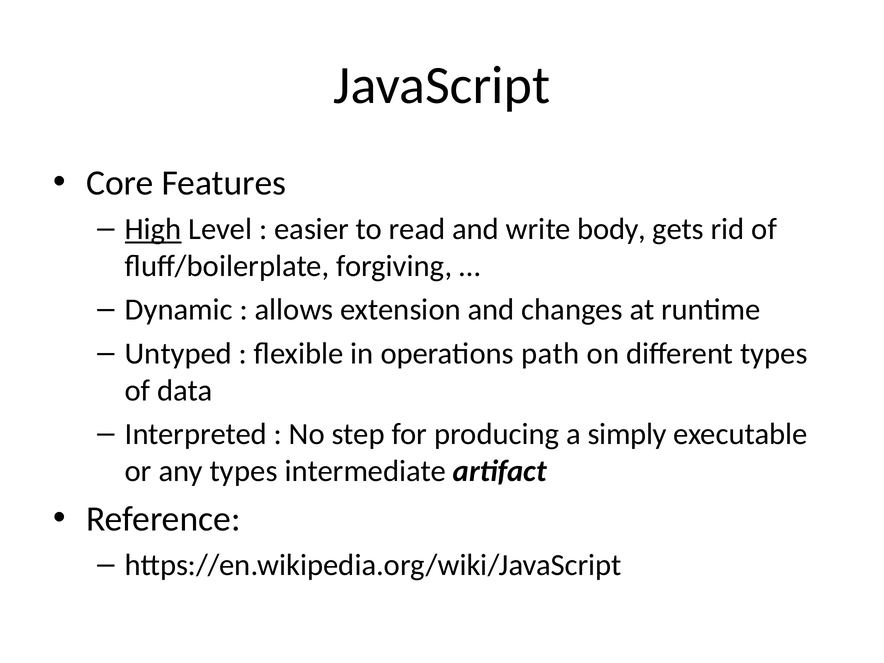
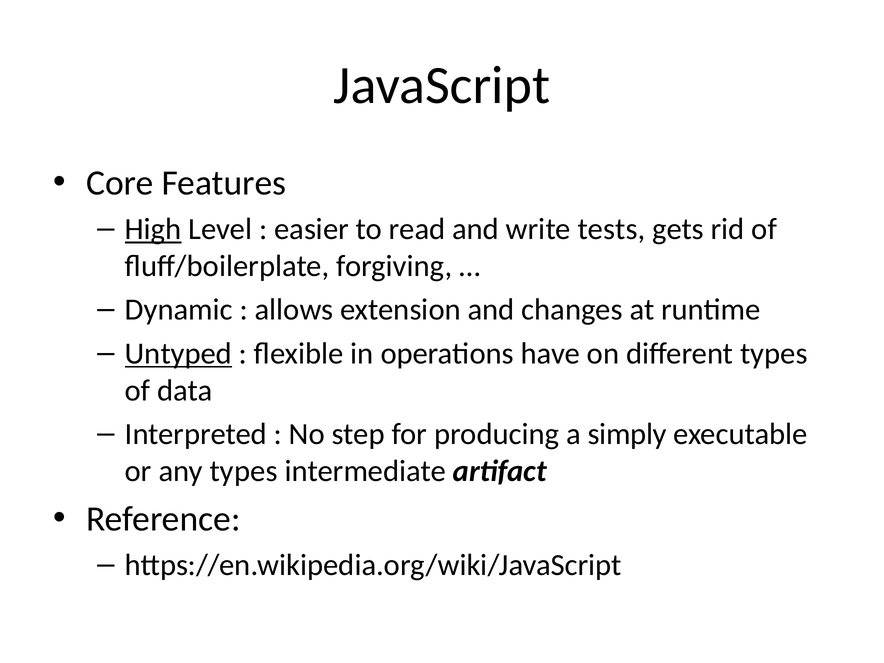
body: body -> tests
Untyped underline: none -> present
path: path -> have
